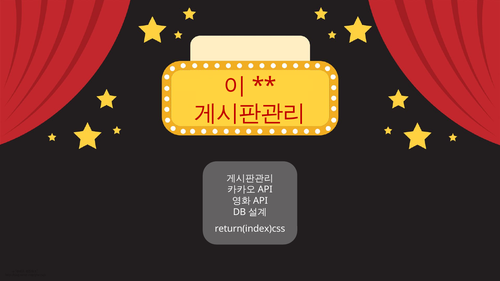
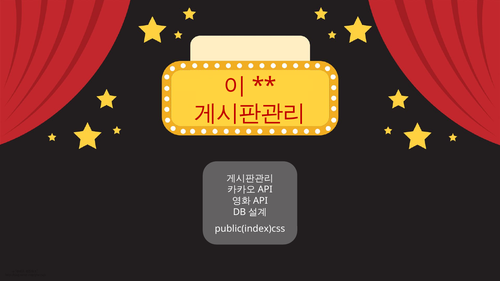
return(index)css: return(index)css -> public(index)css
